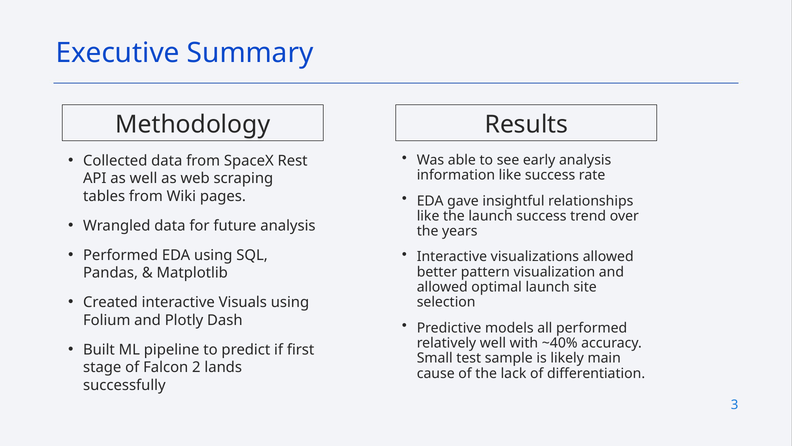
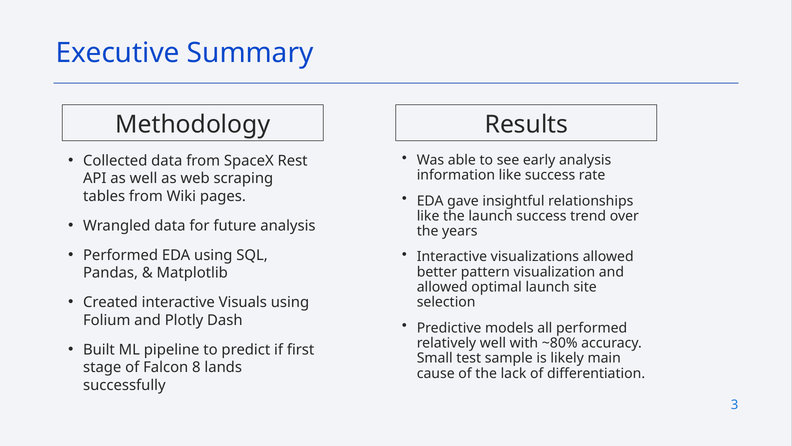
~40%: ~40% -> ~80%
2: 2 -> 8
